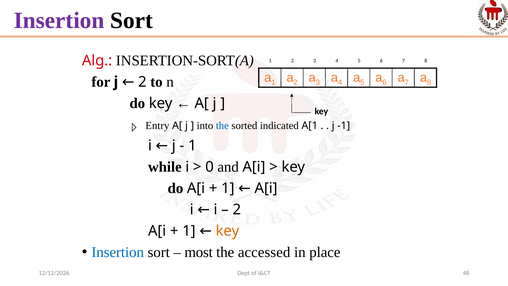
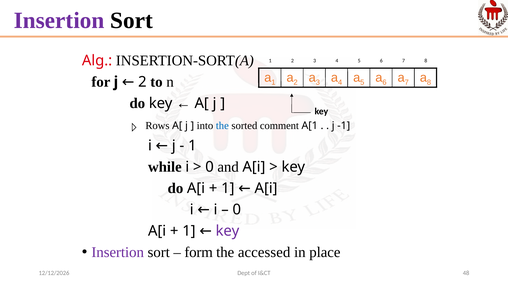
Entry: Entry -> Rows
indicated: indicated -> comment
2 at (237, 210): 2 -> 0
key at (227, 231) colour: orange -> purple
Insertion at (118, 252) colour: blue -> purple
most: most -> form
